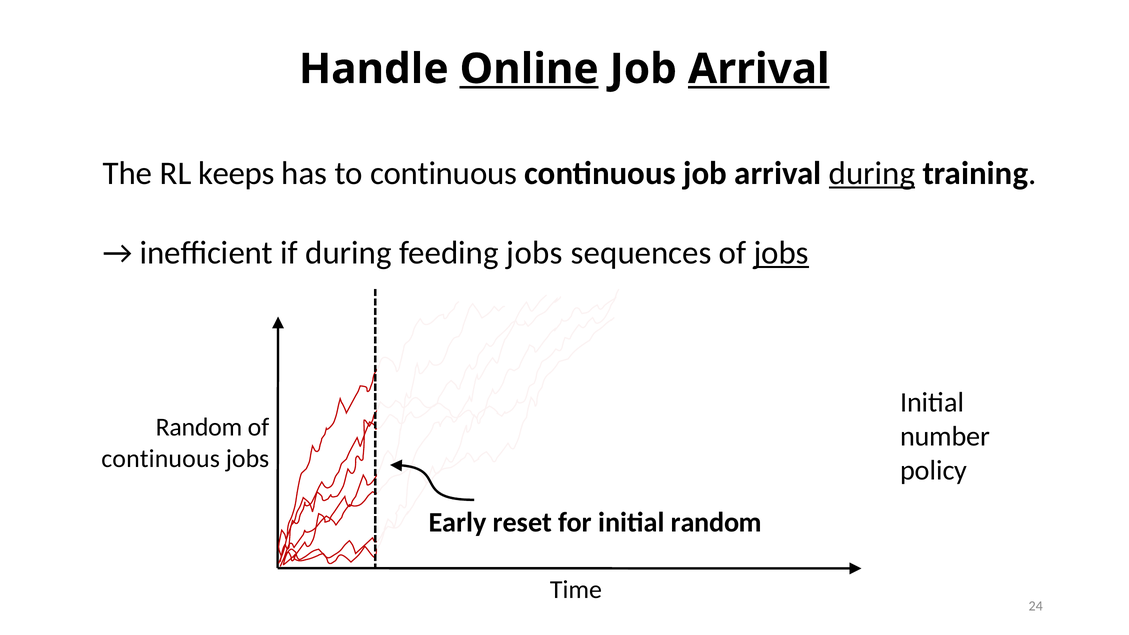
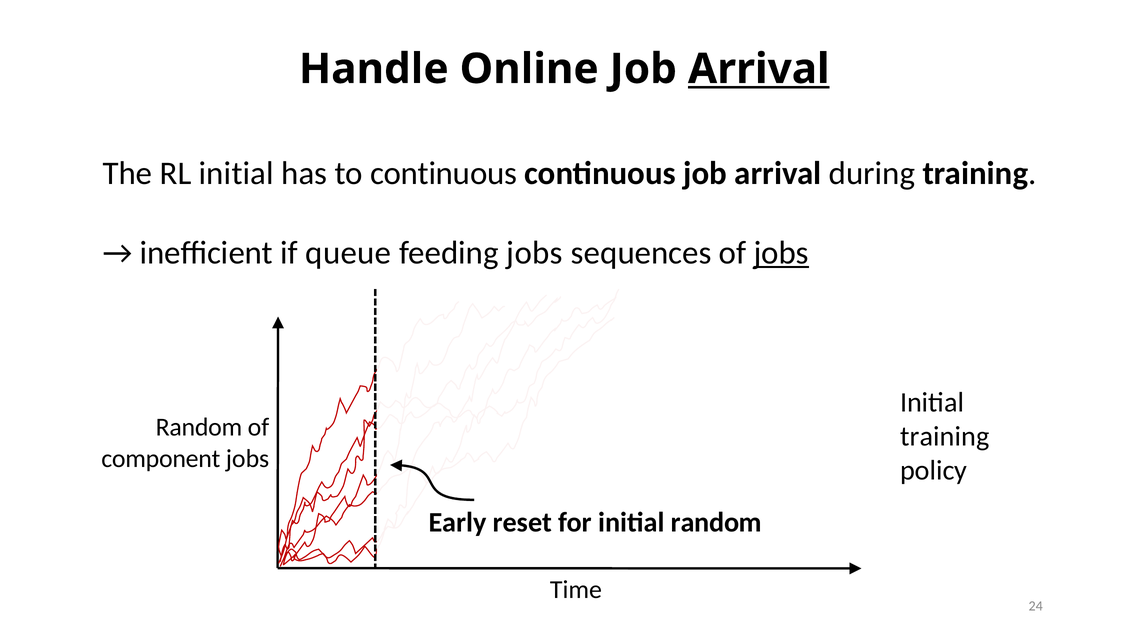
Online underline: present -> none
RL keeps: keeps -> initial
during at (872, 174) underline: present -> none
if during: during -> queue
number at (945, 436): number -> training
continuous at (161, 459): continuous -> component
